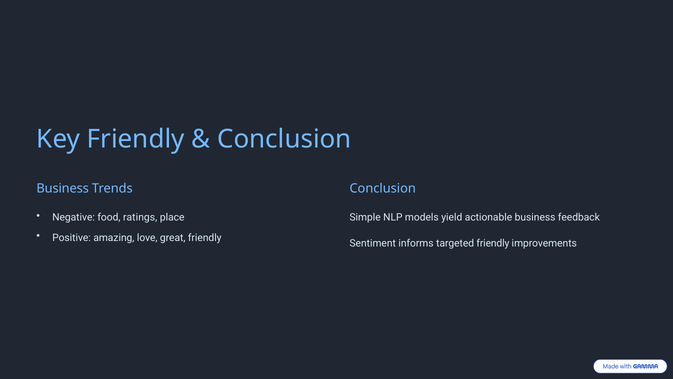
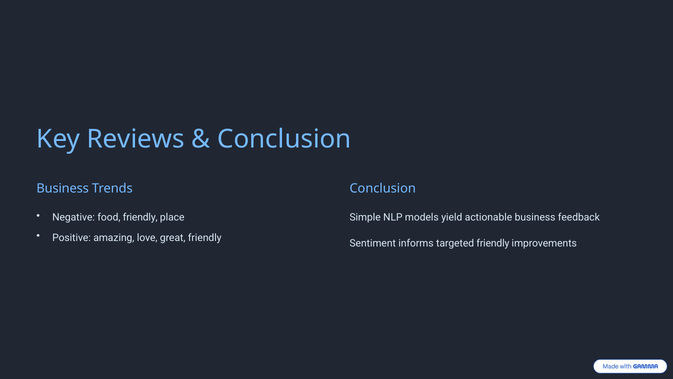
Key Friendly: Friendly -> Reviews
food ratings: ratings -> friendly
